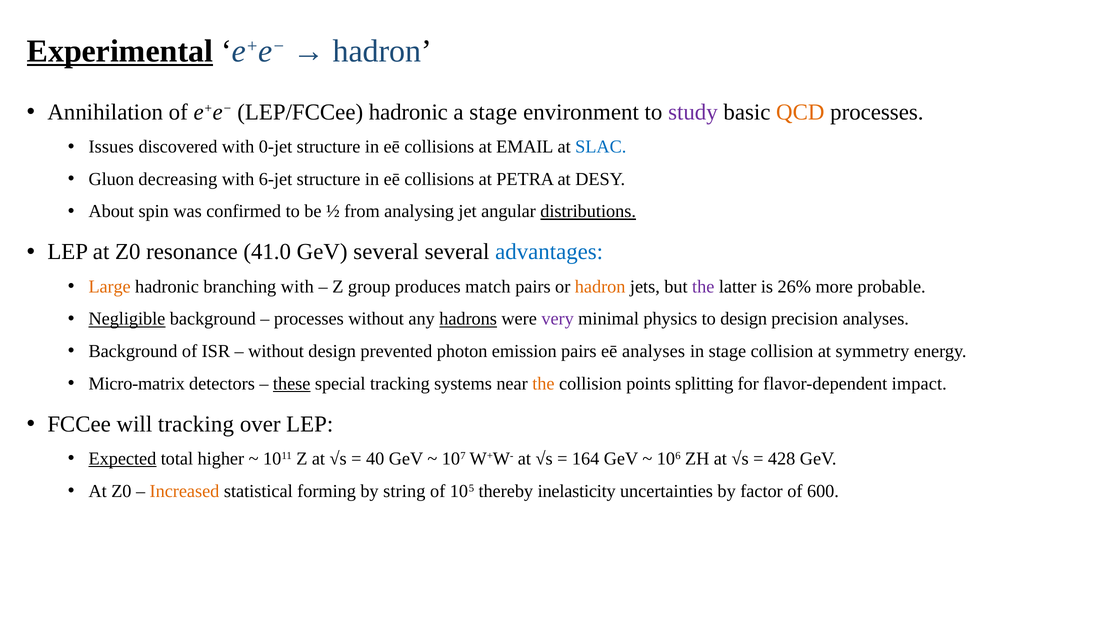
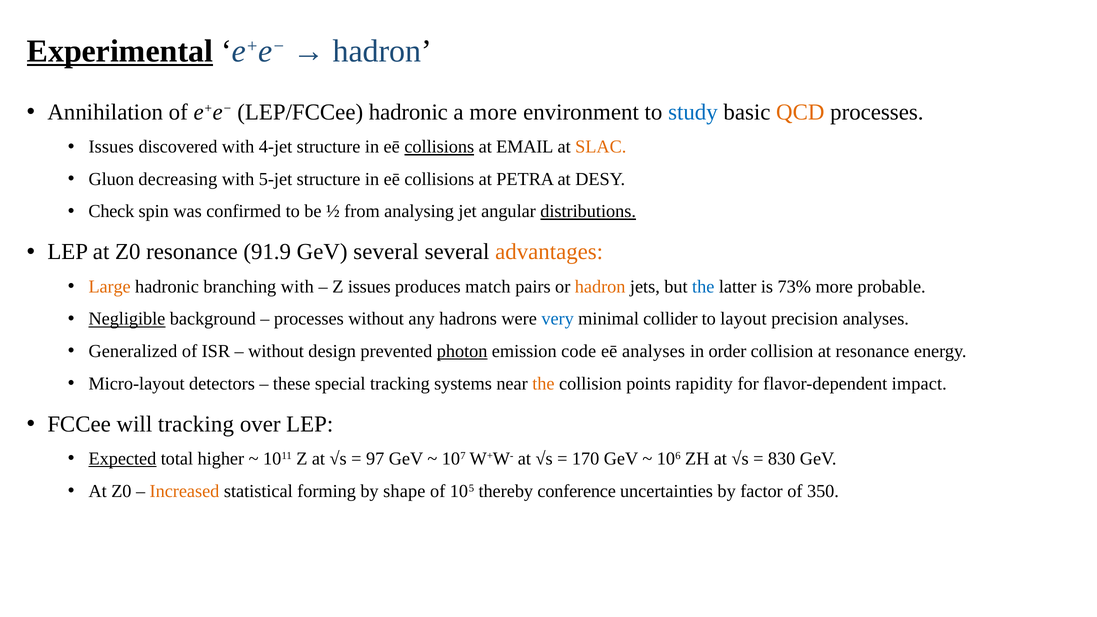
a stage: stage -> more
study colour: purple -> blue
0-jet: 0-jet -> 4-jet
collisions at (439, 147) underline: none -> present
SLAC colour: blue -> orange
6-jet: 6-jet -> 5-jet
About: About -> Check
41.0: 41.0 -> 91.9
advantages colour: blue -> orange
Z group: group -> issues
the at (703, 287) colour: purple -> blue
26%: 26% -> 73%
hadrons underline: present -> none
very colour: purple -> blue
physics: physics -> collider
to design: design -> layout
Background at (133, 351): Background -> Generalized
photon underline: none -> present
emission pairs: pairs -> code
in stage: stage -> order
at symmetry: symmetry -> resonance
Micro-matrix: Micro-matrix -> Micro-layout
these underline: present -> none
splitting: splitting -> rapidity
40: 40 -> 97
164: 164 -> 170
428: 428 -> 830
string: string -> shape
inelasticity: inelasticity -> conference
600: 600 -> 350
